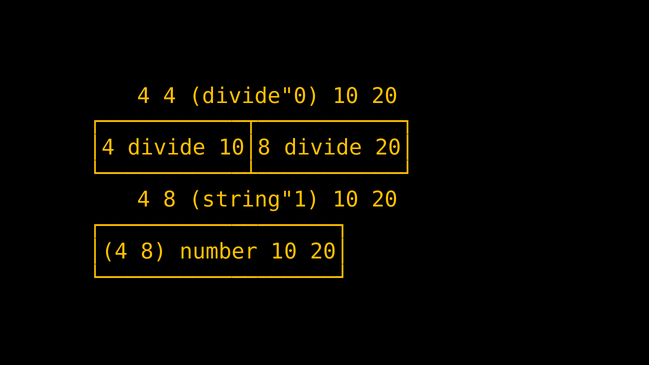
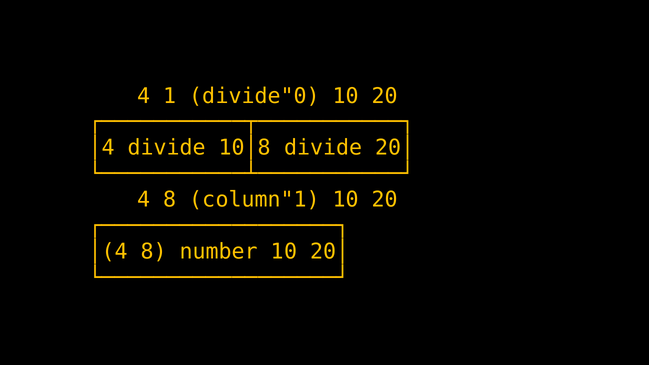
4 4: 4 -> 1
string"1: string"1 -> column"1
